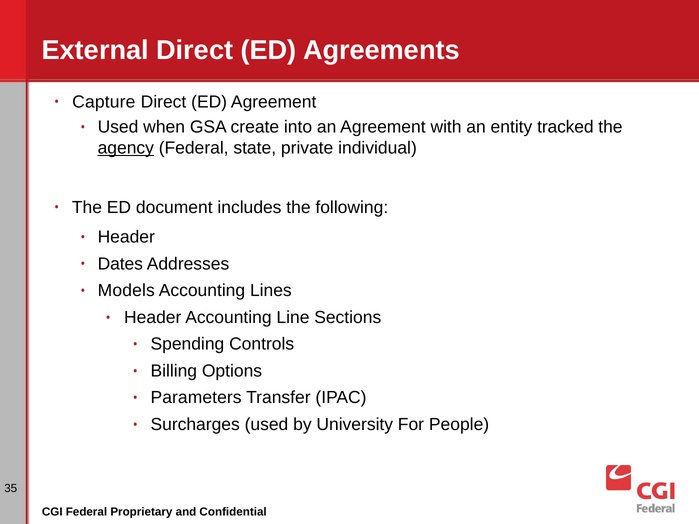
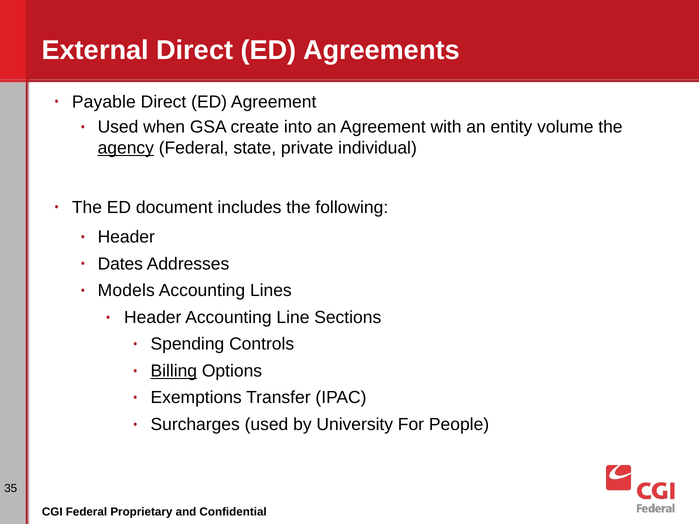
Capture: Capture -> Payable
tracked: tracked -> volume
Billing underline: none -> present
Parameters: Parameters -> Exemptions
